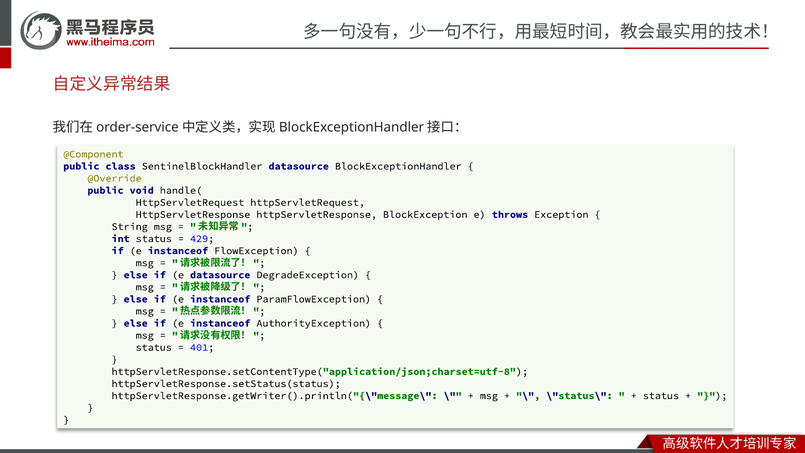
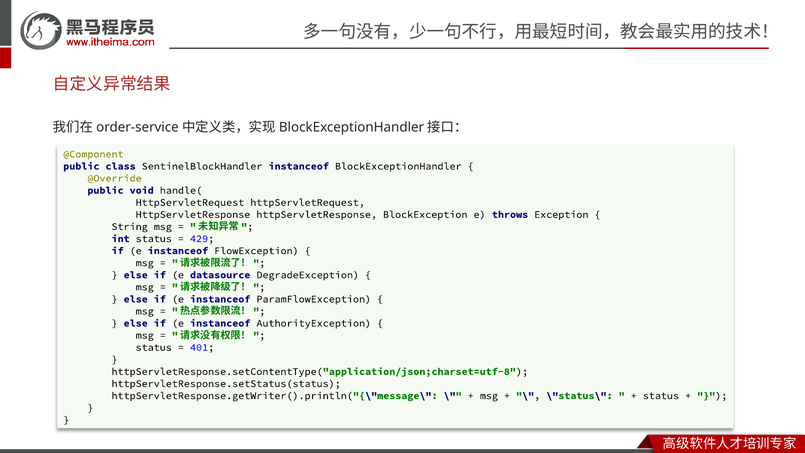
SentinelBlockHandler datasource: datasource -> instanceof
